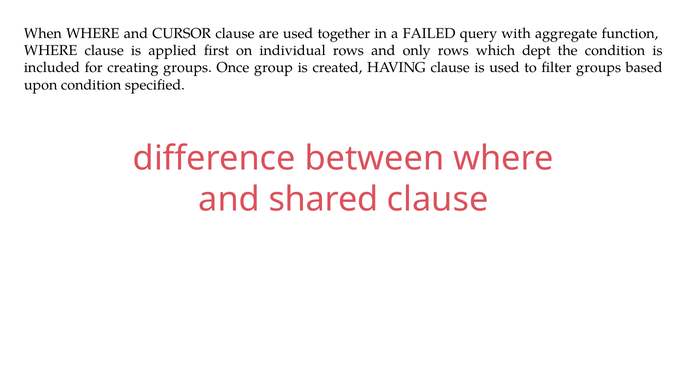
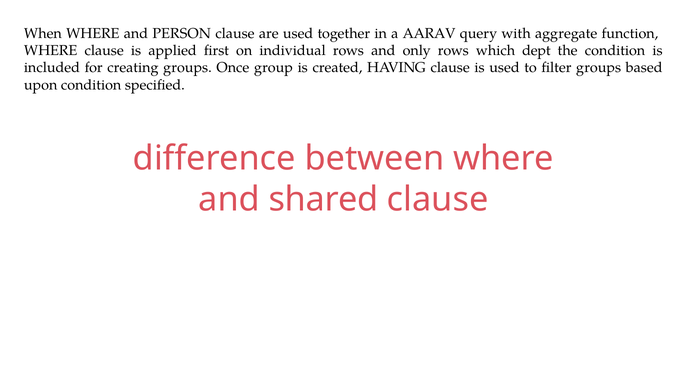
CURSOR: CURSOR -> PERSON
FAILED: FAILED -> AARAV
